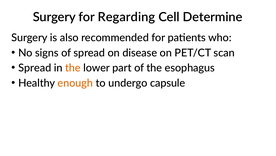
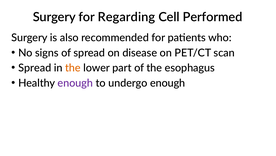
Determine: Determine -> Performed
enough at (75, 83) colour: orange -> purple
undergo capsule: capsule -> enough
